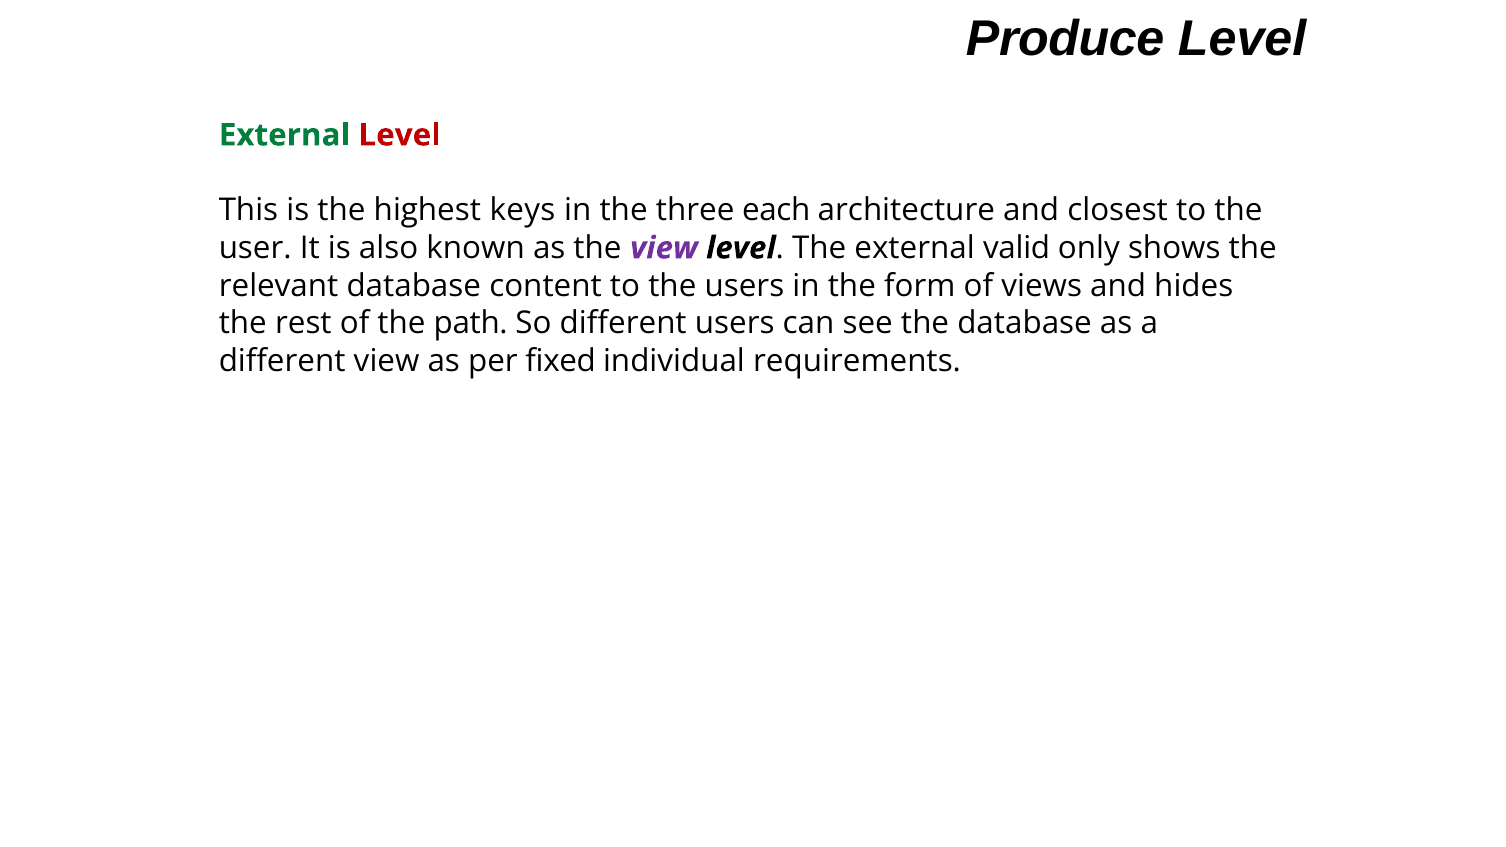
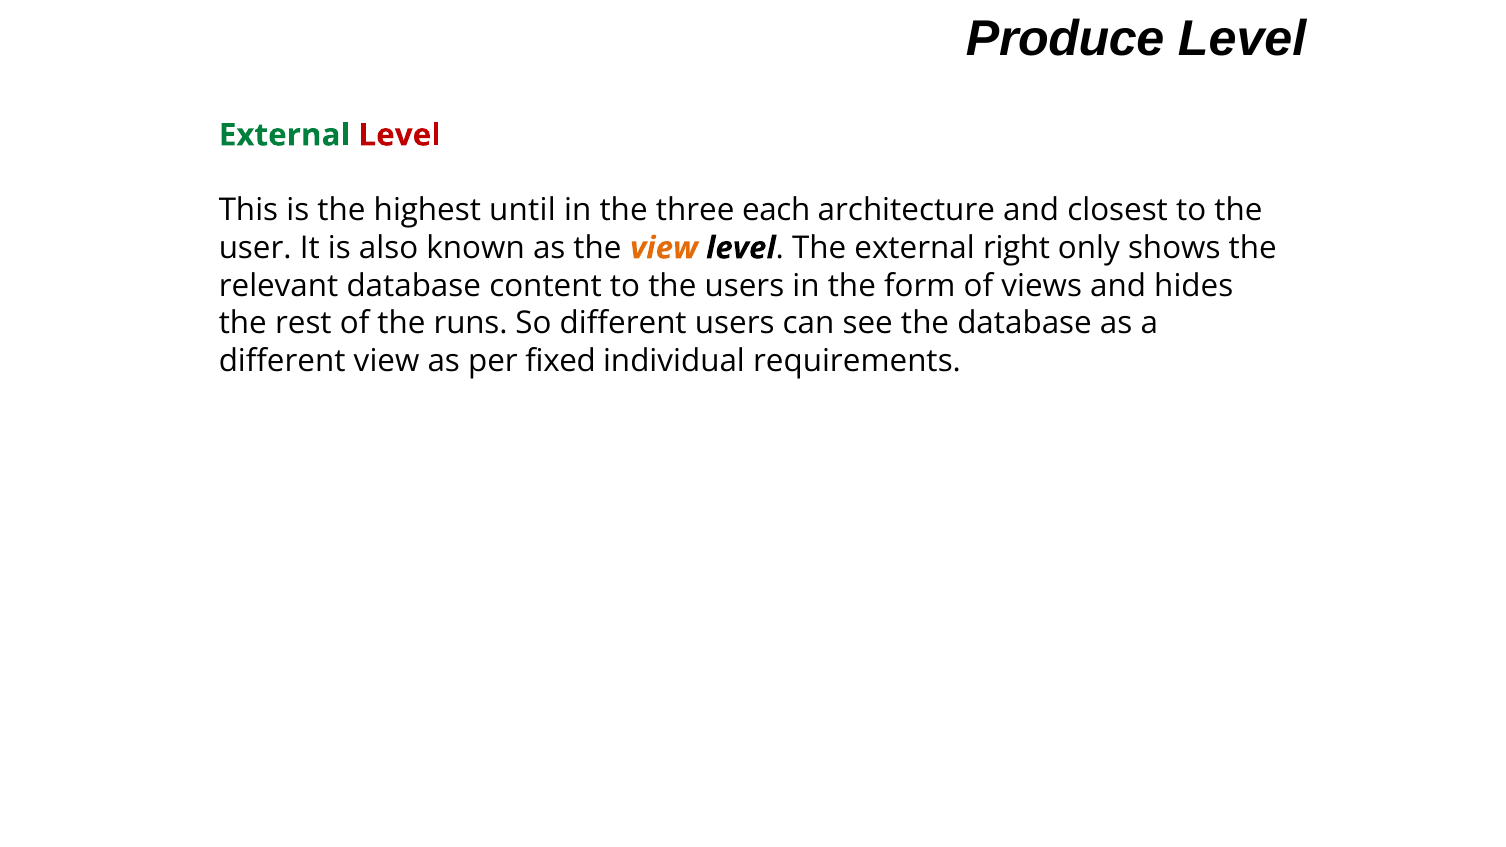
keys: keys -> until
view at (664, 248) colour: purple -> orange
valid: valid -> right
path: path -> runs
